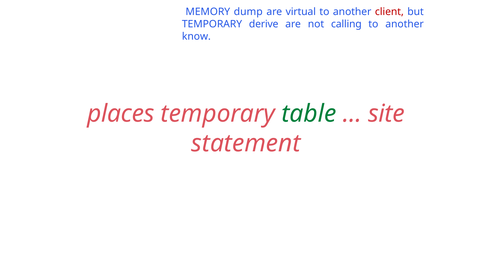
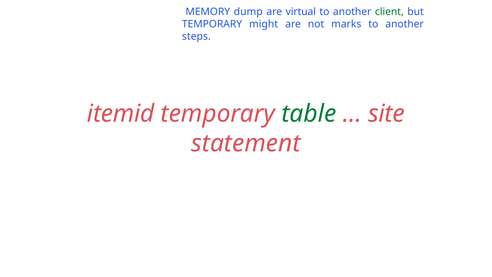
client colour: red -> green
derive: derive -> might
calling: calling -> marks
know: know -> steps
places: places -> itemid
